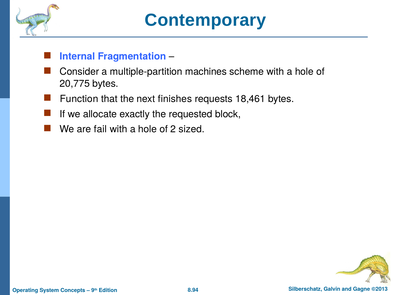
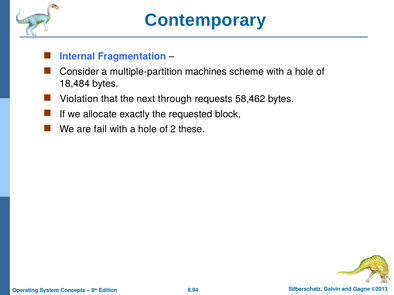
20,775: 20,775 -> 18,484
Function: Function -> Violation
finishes: finishes -> through
18,461: 18,461 -> 58,462
sized: sized -> these
